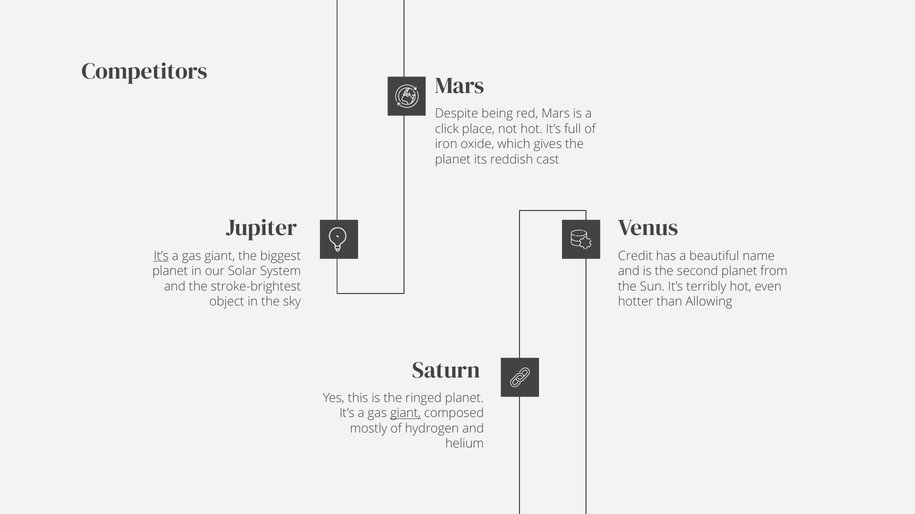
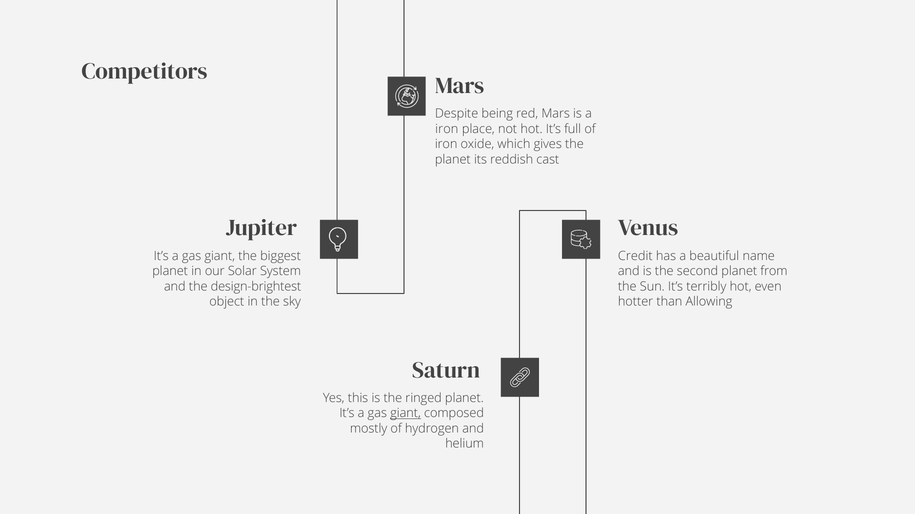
click at (447, 129): click -> iron
It’s at (161, 256) underline: present -> none
stroke-brightest: stroke-brightest -> design-brightest
